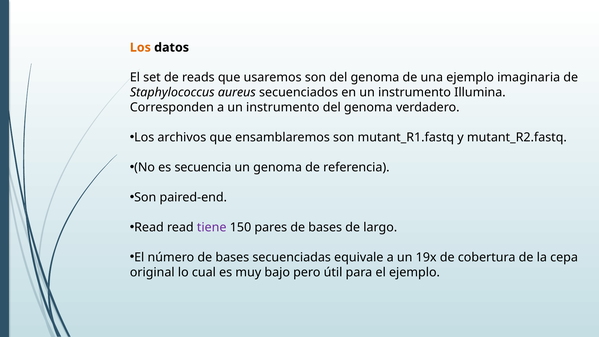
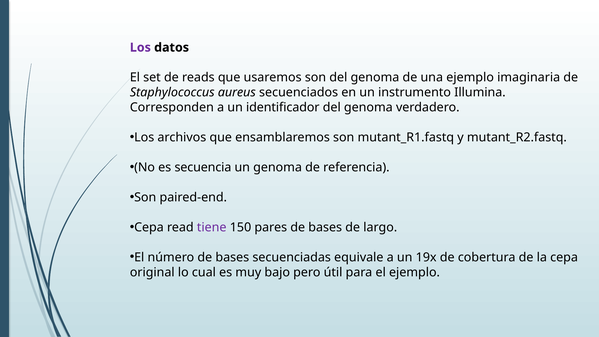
Los at (140, 47) colour: orange -> purple
a un instrumento: instrumento -> identificador
Read at (149, 227): Read -> Cepa
